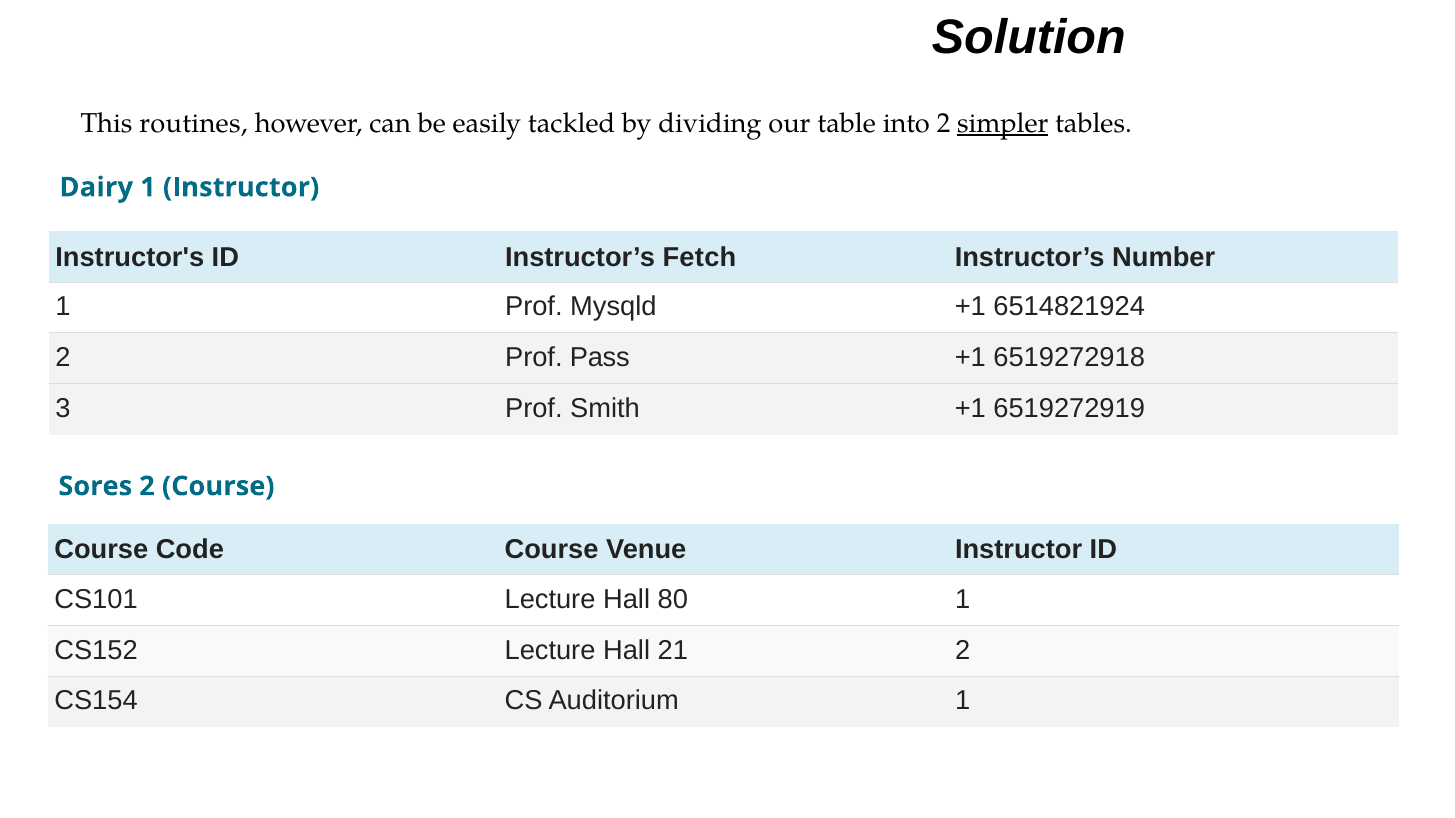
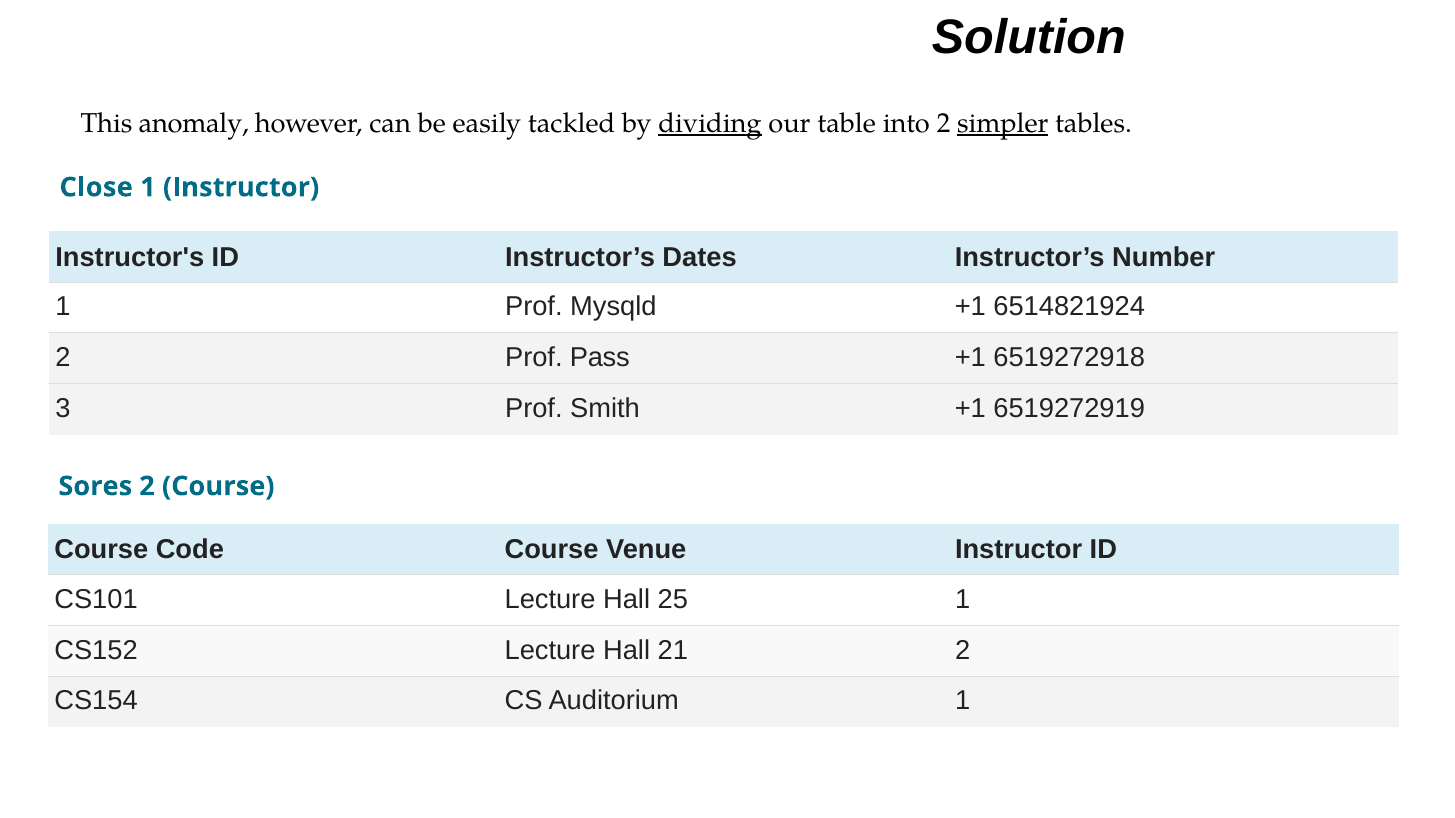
routines: routines -> anomaly
dividing underline: none -> present
Dairy: Dairy -> Close
Fetch: Fetch -> Dates
80: 80 -> 25
